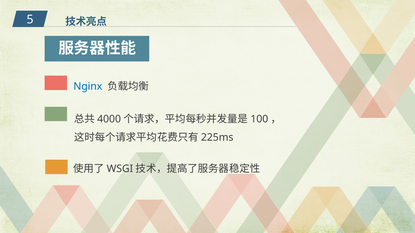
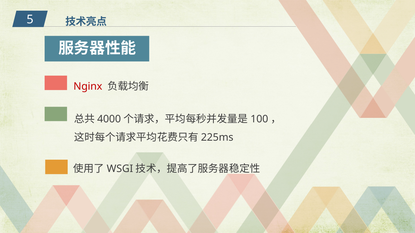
Nginx colour: blue -> red
